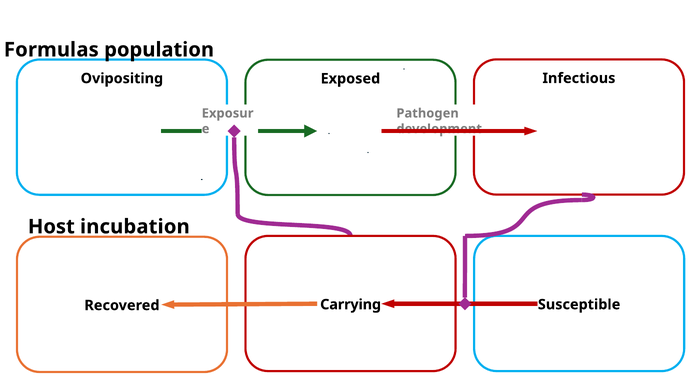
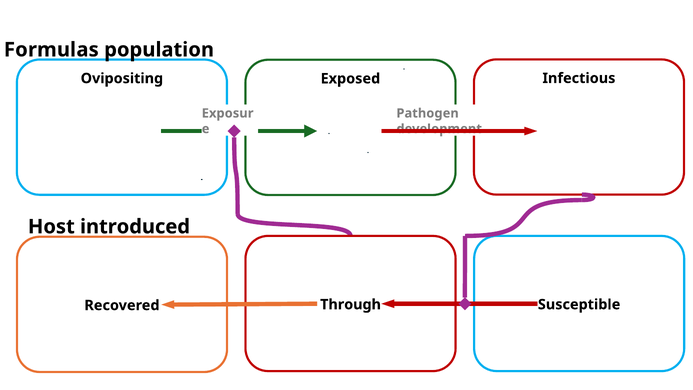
incubation: incubation -> introduced
Carrying: Carrying -> Through
